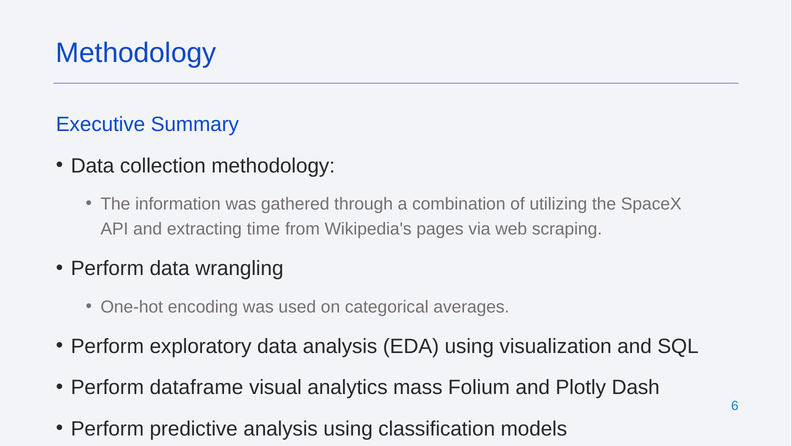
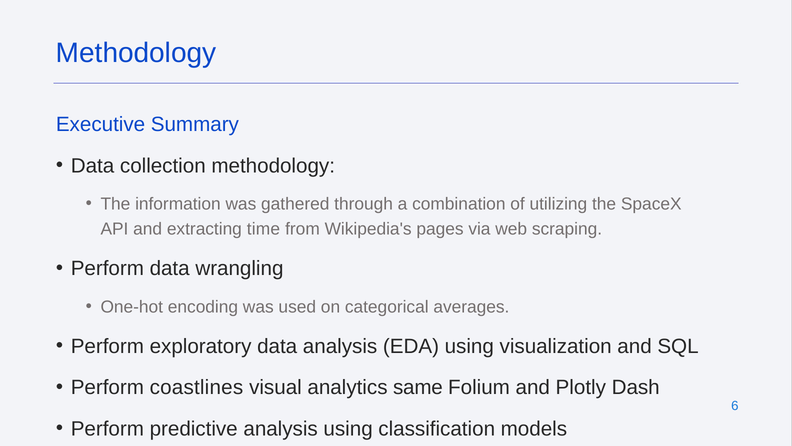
dataframe: dataframe -> coastlines
mass: mass -> same
